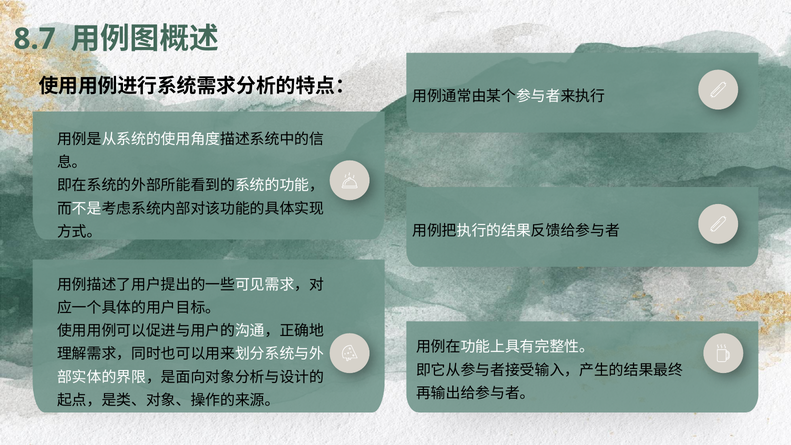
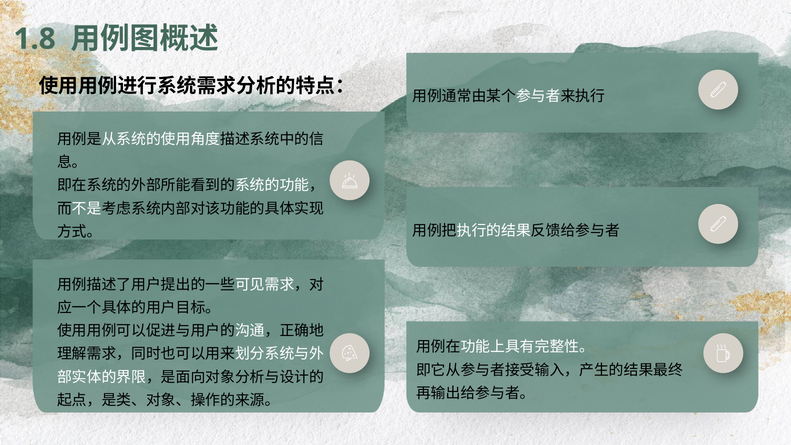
8.7: 8.7 -> 1.8
